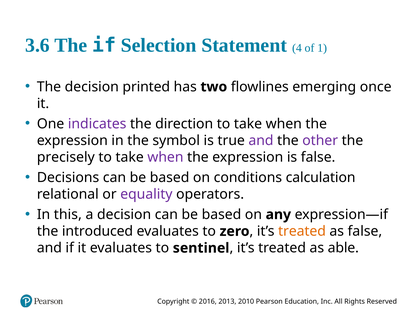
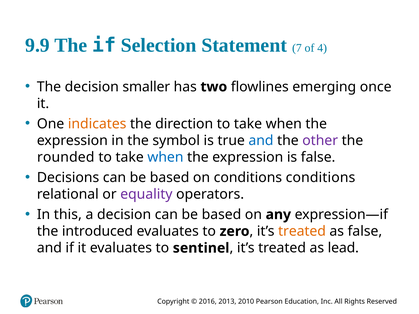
3.6: 3.6 -> 9.9
4: 4 -> 7
1: 1 -> 4
printed: printed -> smaller
indicates colour: purple -> orange
and at (261, 141) colour: purple -> blue
precisely: precisely -> rounded
when at (165, 157) colour: purple -> blue
conditions calculation: calculation -> conditions
able: able -> lead
